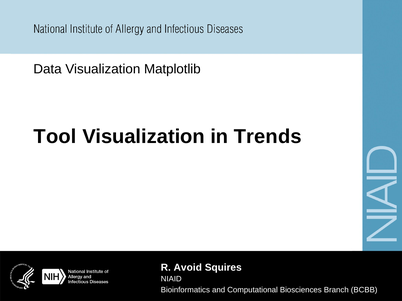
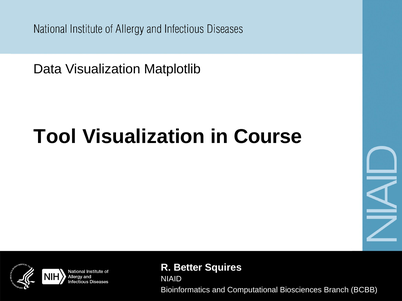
Trends: Trends -> Course
Avoid: Avoid -> Better
